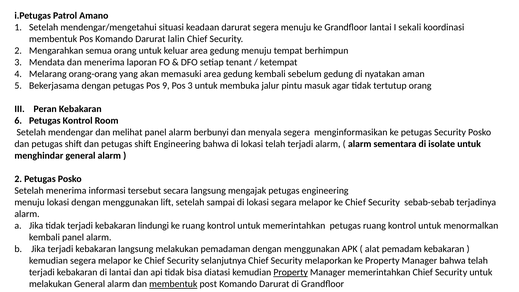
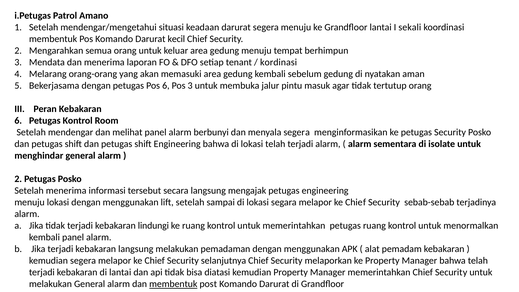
lalin: lalin -> kecil
ketempat: ketempat -> kordinasi
Pos 9: 9 -> 6
Property at (291, 272) underline: present -> none
